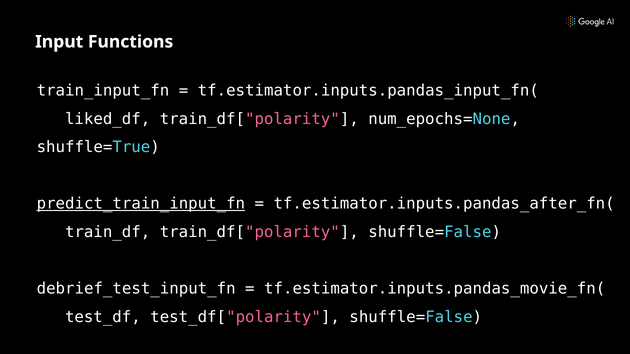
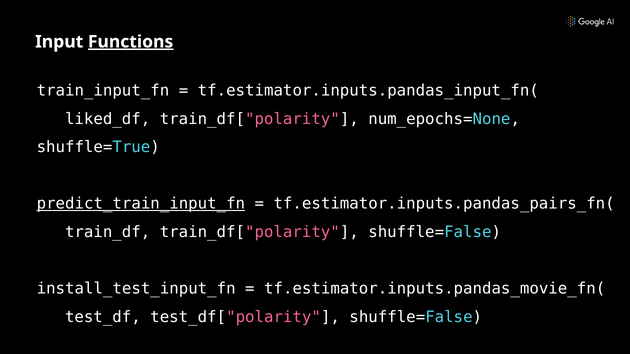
Functions underline: none -> present
tf.estimator.inputs.pandas_after_fn(: tf.estimator.inputs.pandas_after_fn( -> tf.estimator.inputs.pandas_pairs_fn(
debrief_test_input_fn: debrief_test_input_fn -> install_test_input_fn
